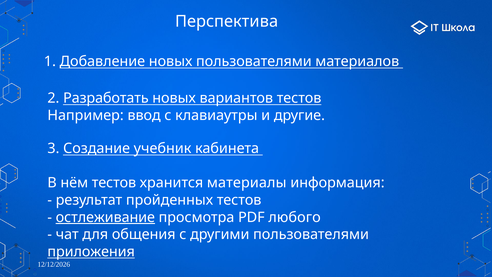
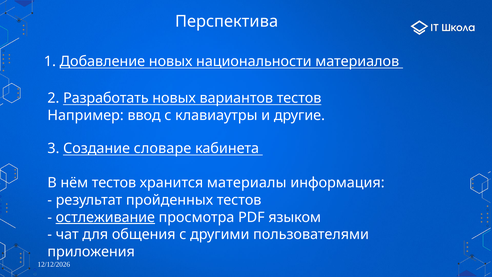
новых пользователями: пользователями -> национальности
учебник: учебник -> словаре
любого: любого -> языком
приложения underline: present -> none
